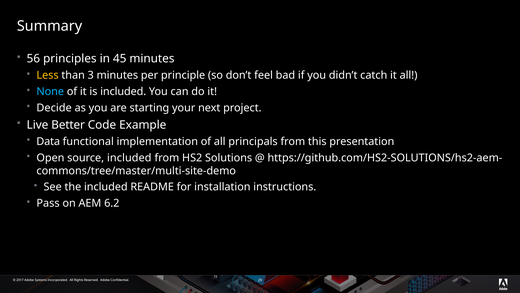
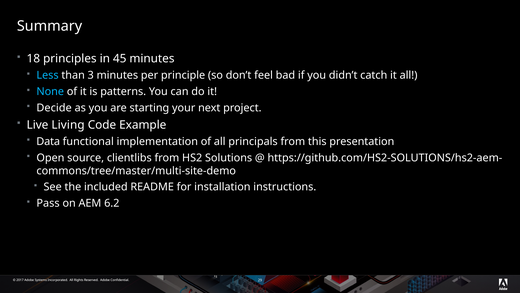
56: 56 -> 18
Less colour: yellow -> light blue
is included: included -> patterns
Better: Better -> Living
source included: included -> clientlibs
